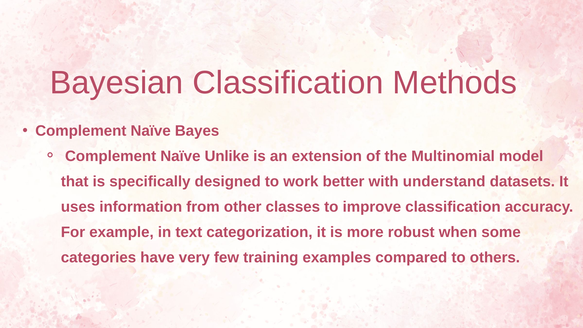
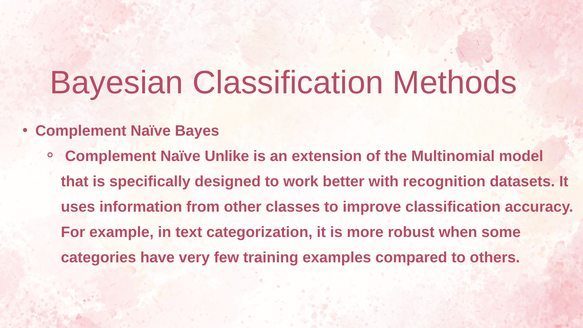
understand: understand -> recognition
